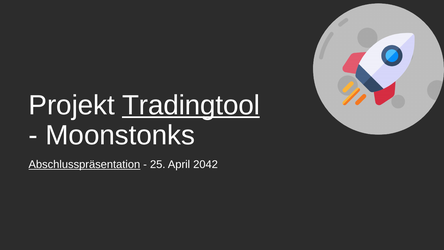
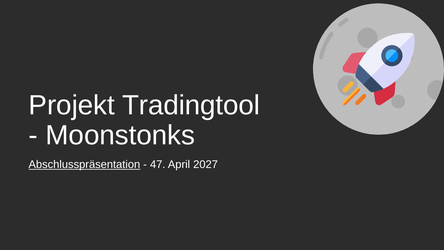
Tradingtool underline: present -> none
25: 25 -> 47
2042: 2042 -> 2027
